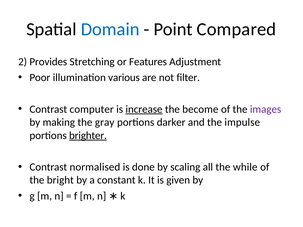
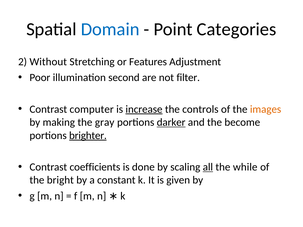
Compared: Compared -> Categories
Provides: Provides -> Without
various: various -> second
become: become -> controls
images colour: purple -> orange
darker underline: none -> present
impulse: impulse -> become
normalised: normalised -> coefficients
all underline: none -> present
